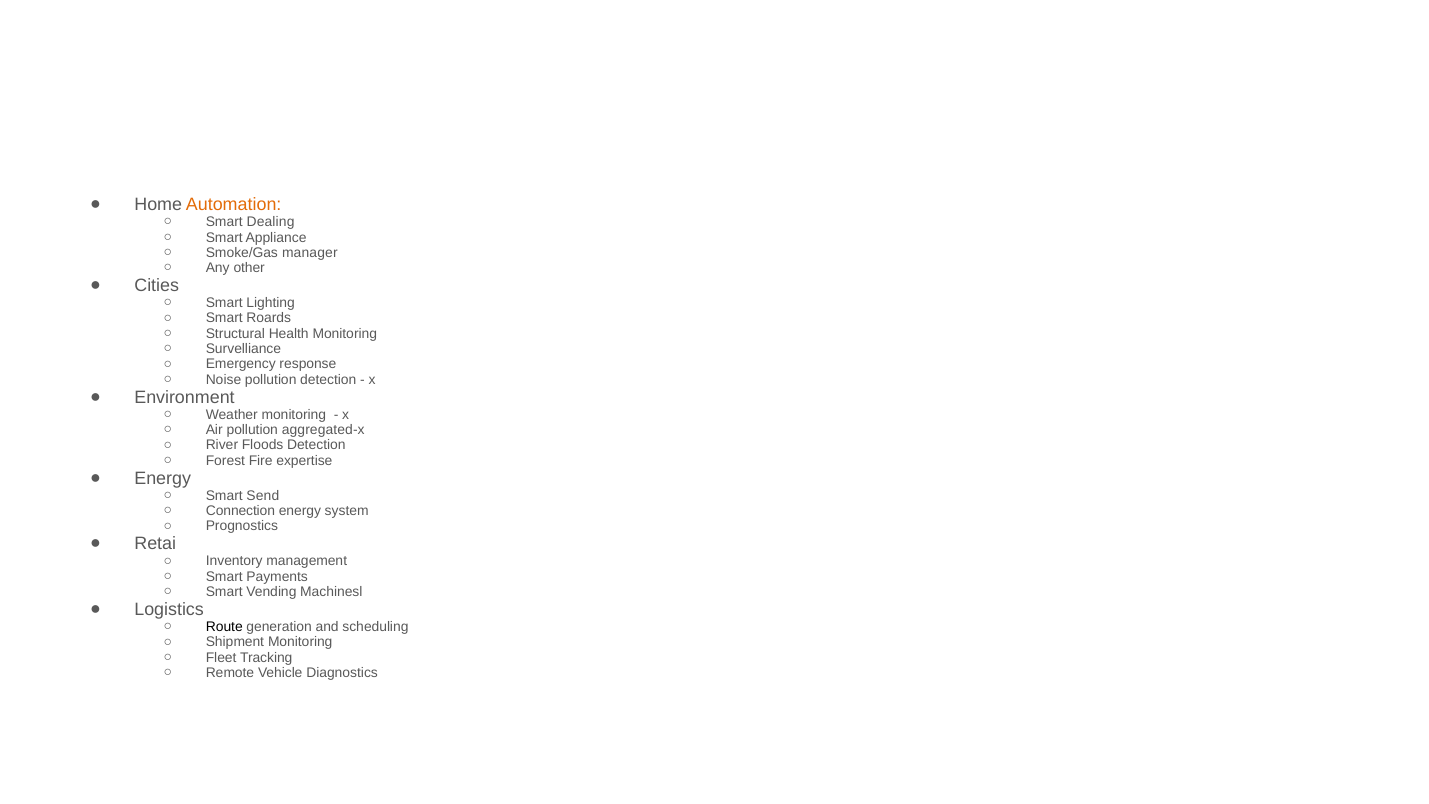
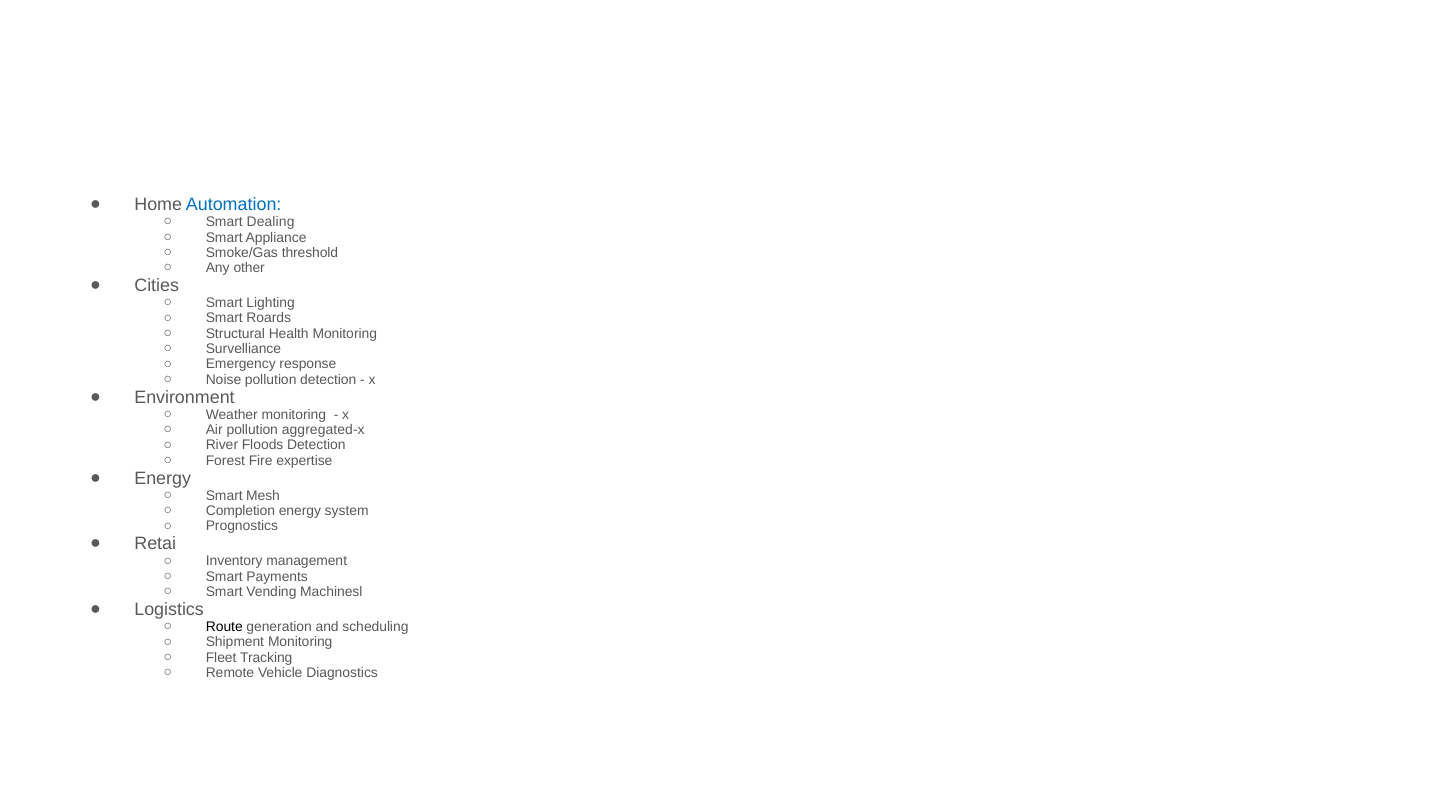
Automation colour: orange -> blue
manager: manager -> threshold
Send: Send -> Mesh
Connection: Connection -> Completion
